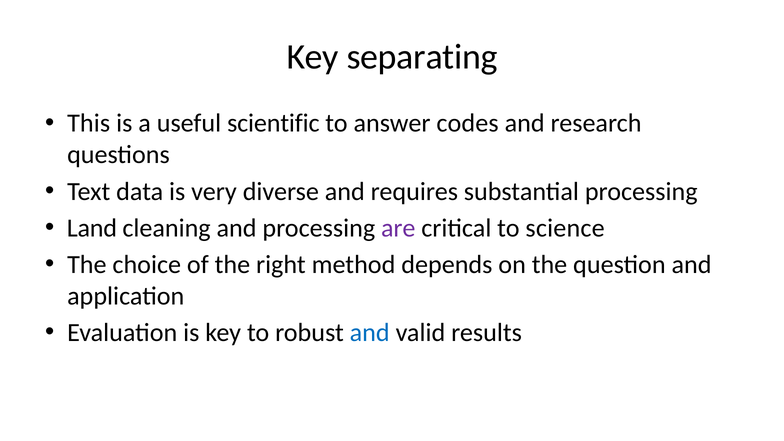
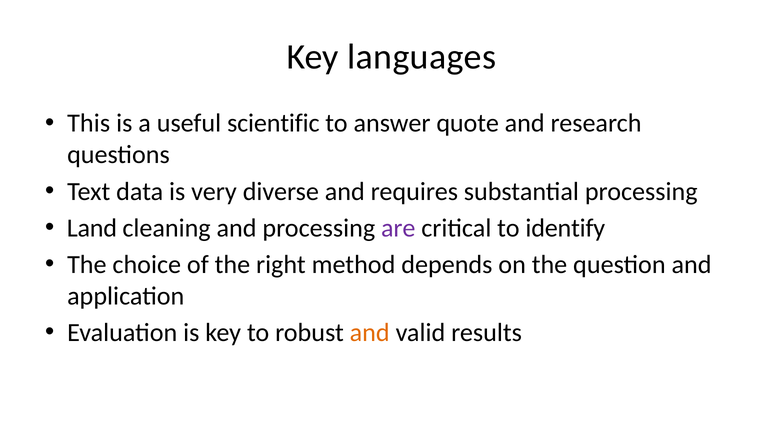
separating: separating -> languages
codes: codes -> quote
science: science -> identify
and at (370, 333) colour: blue -> orange
